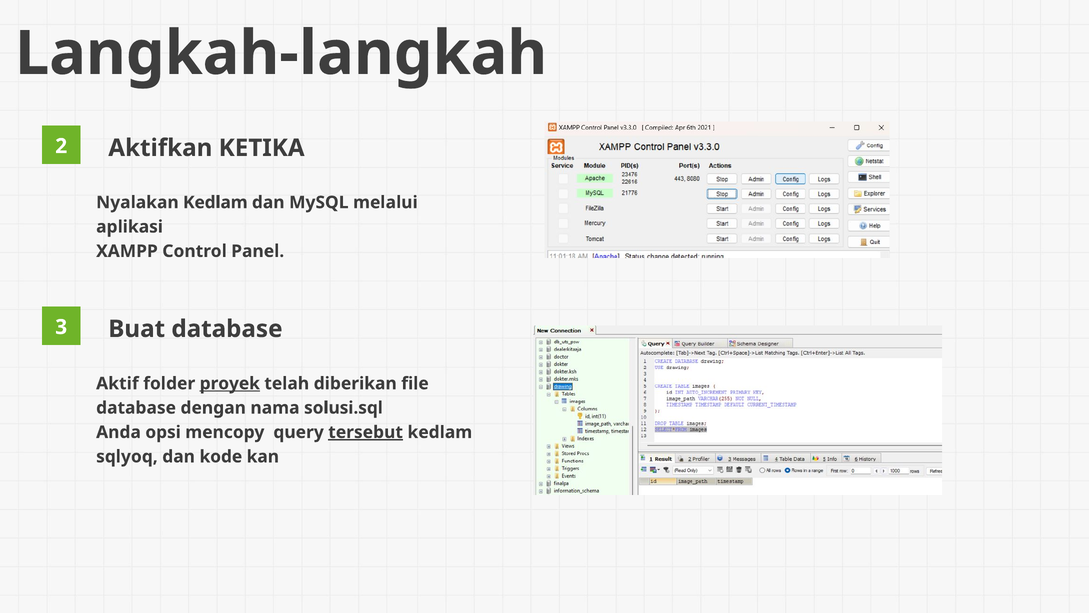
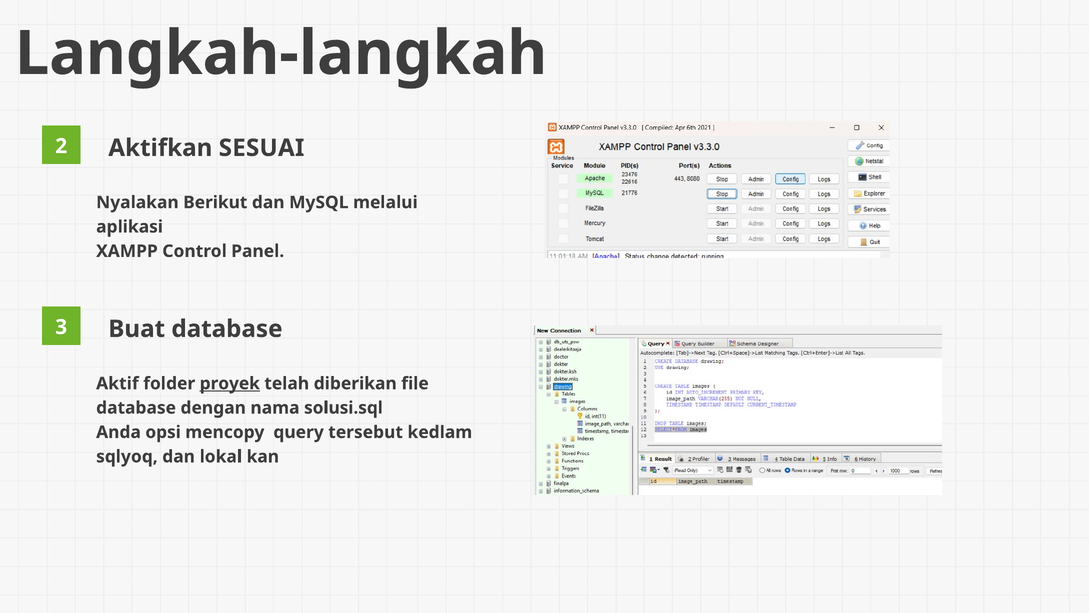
KETIKA: KETIKA -> SESUAI
Nyalakan Kedlam: Kedlam -> Berikut
tersebut underline: present -> none
kode: kode -> lokal
